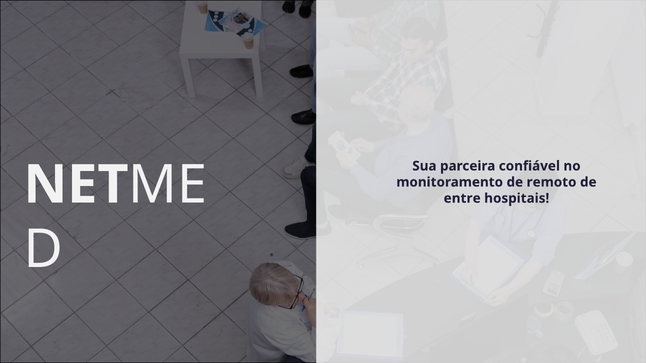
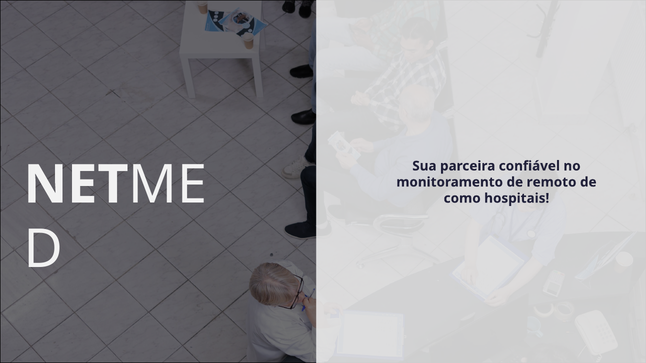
entre: entre -> como
